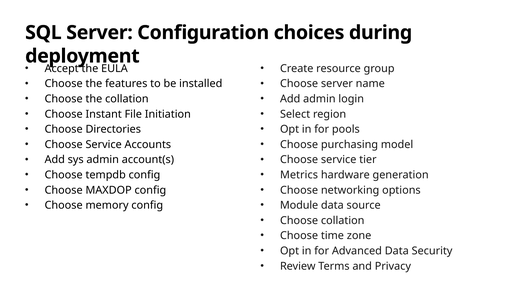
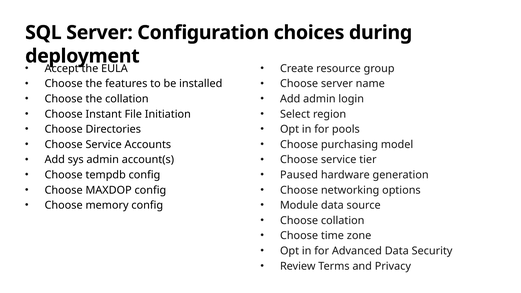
Metrics: Metrics -> Paused
